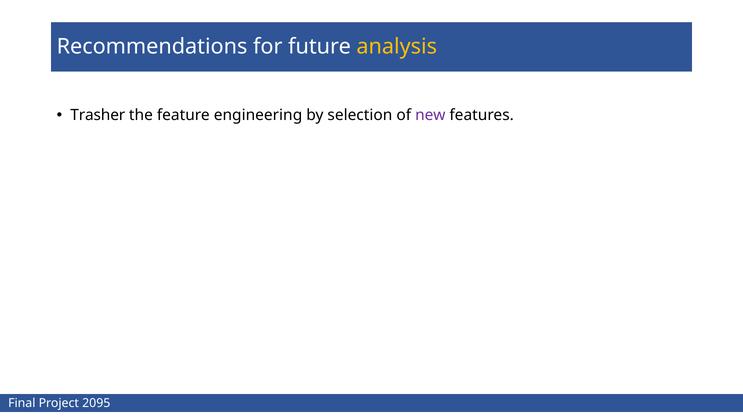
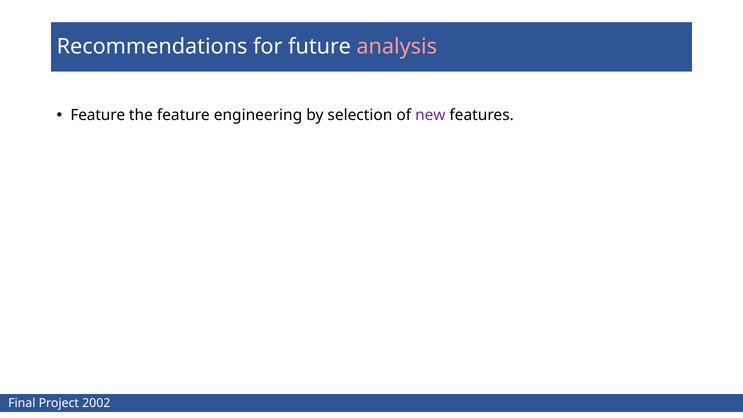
analysis colour: yellow -> pink
Trasher at (98, 115): Trasher -> Feature
2095: 2095 -> 2002
